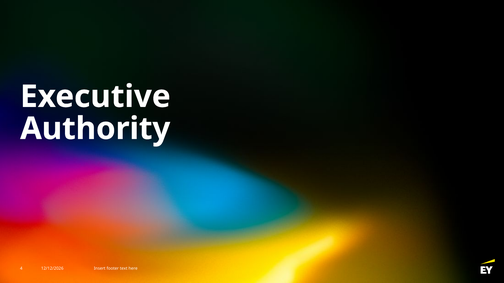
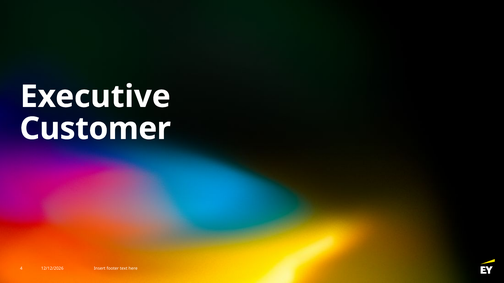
Authority: Authority -> Customer
